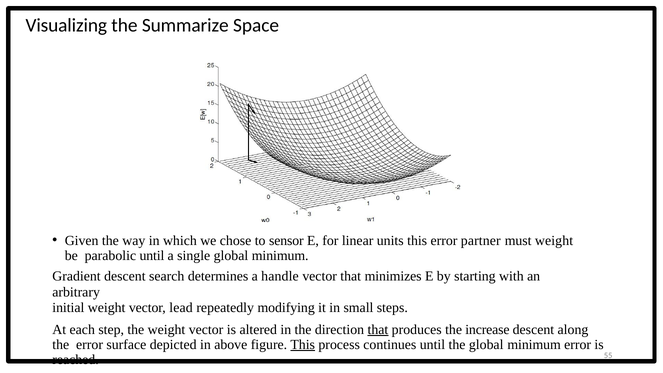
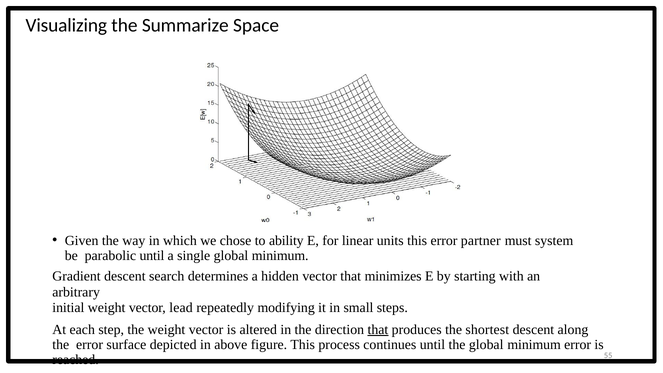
sensor: sensor -> ability
must weight: weight -> system
handle: handle -> hidden
increase: increase -> shortest
This at (303, 345) underline: present -> none
